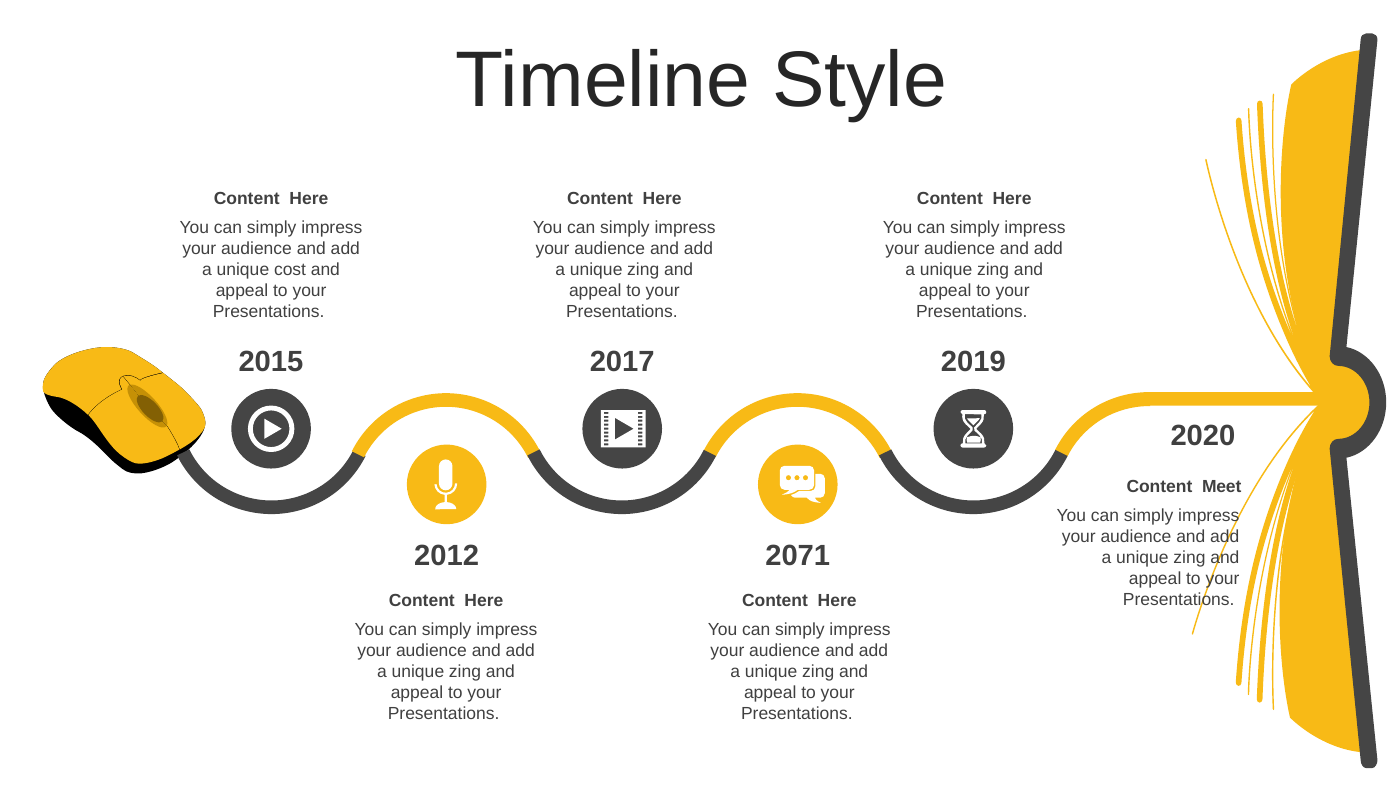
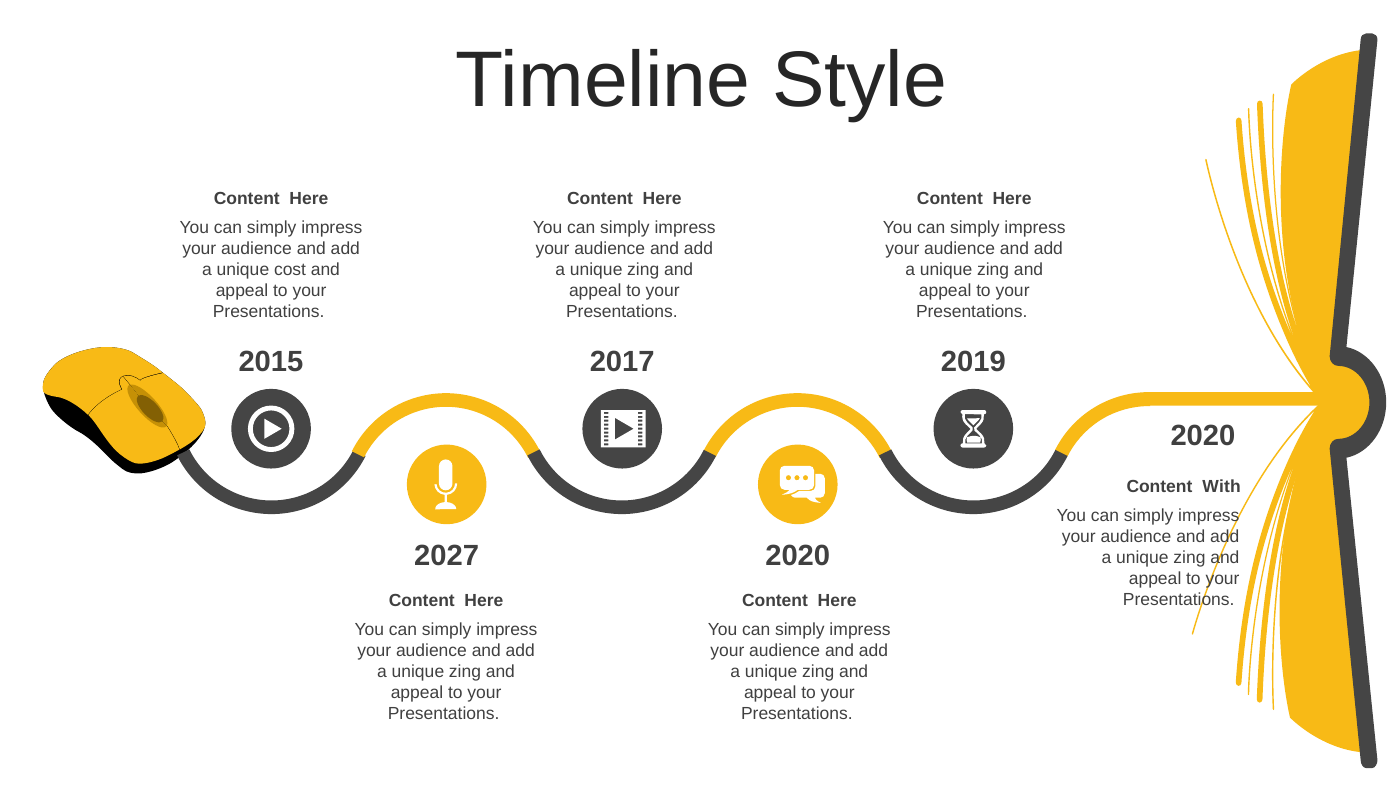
Meet: Meet -> With
2012: 2012 -> 2027
2071 at (798, 555): 2071 -> 2020
